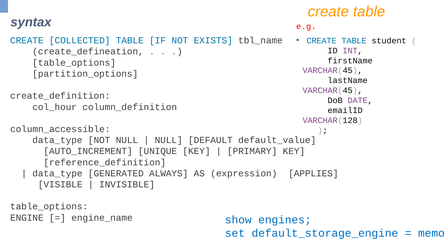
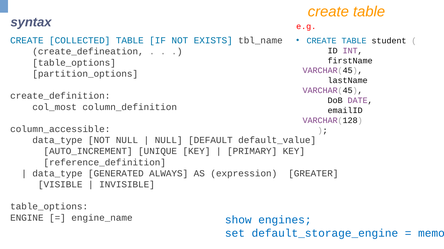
col_hour: col_hour -> col_most
APPLIES: APPLIES -> GREATER
